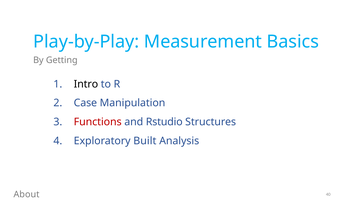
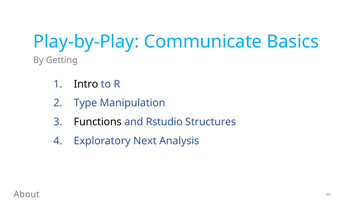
Measurement: Measurement -> Communicate
Case: Case -> Type
Functions colour: red -> black
Built: Built -> Next
